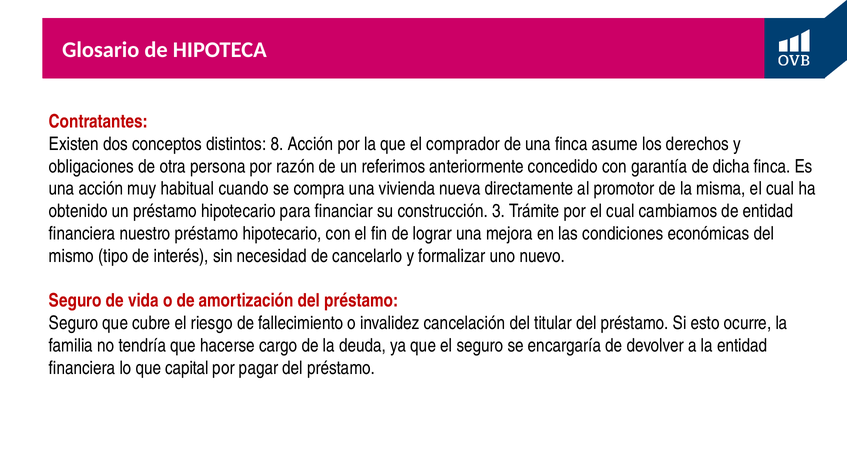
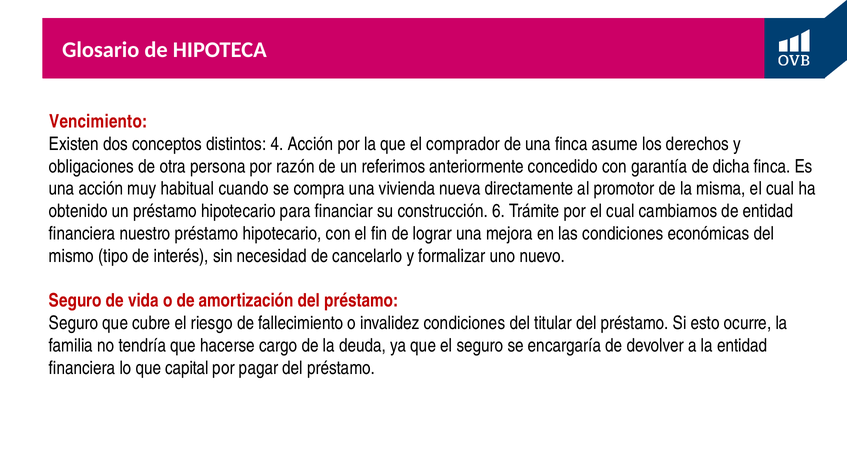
Contratantes: Contratantes -> Vencimiento
8: 8 -> 4
3: 3 -> 6
invalidez cancelación: cancelación -> condiciones
